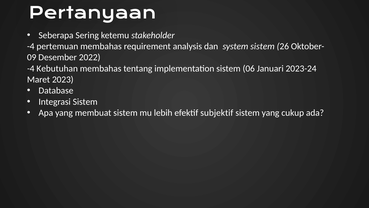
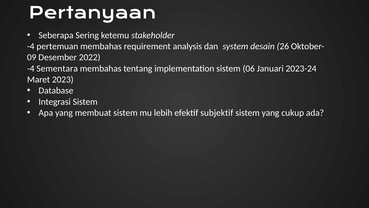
system sistem: sistem -> desain
Kebutuhan: Kebutuhan -> Sementara
